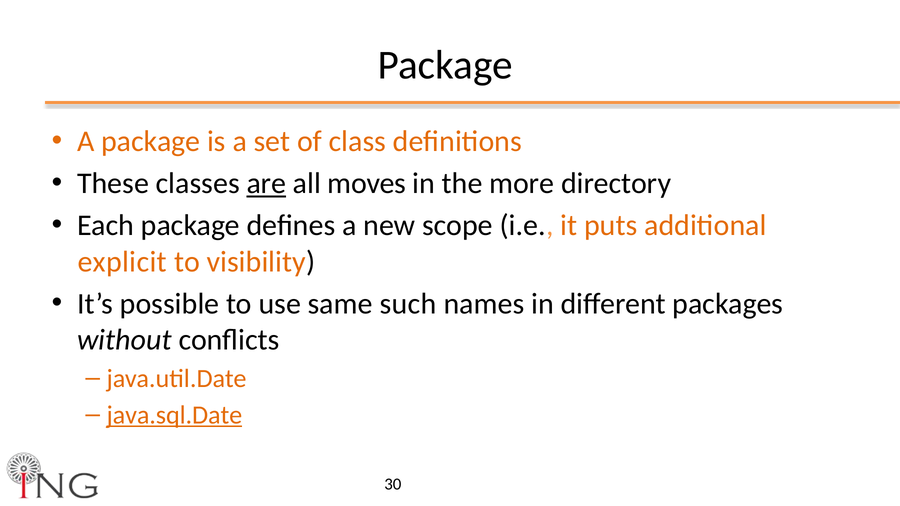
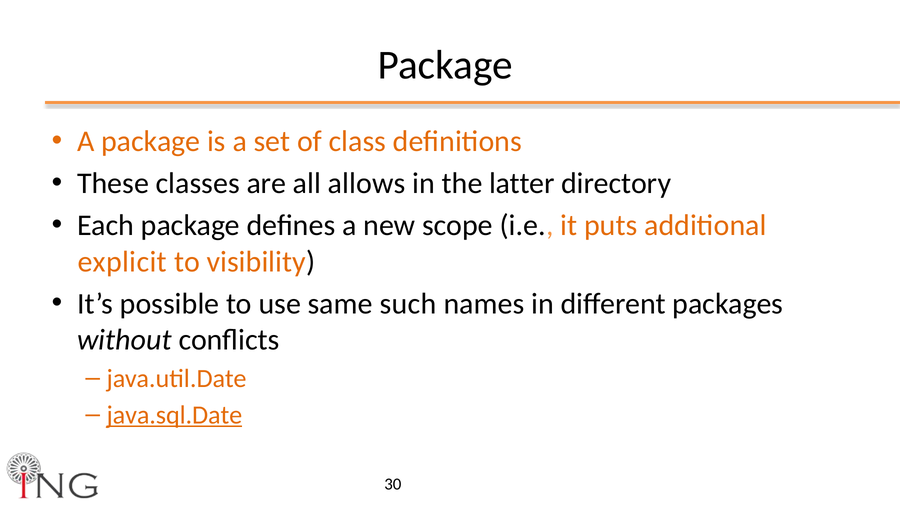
are underline: present -> none
moves: moves -> allows
more: more -> latter
